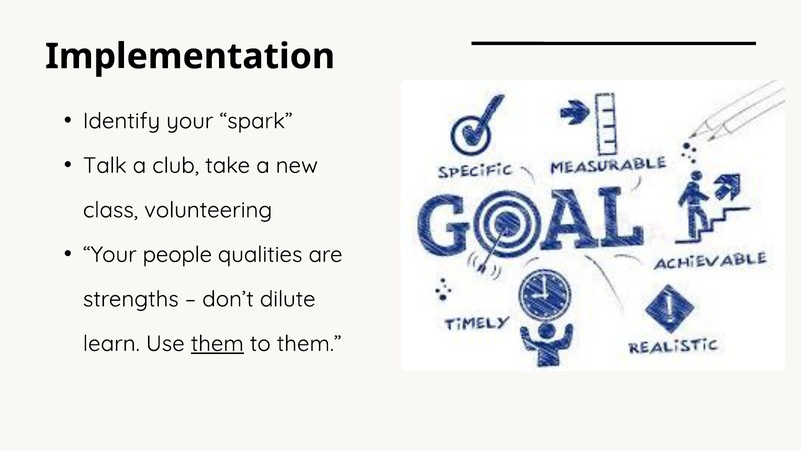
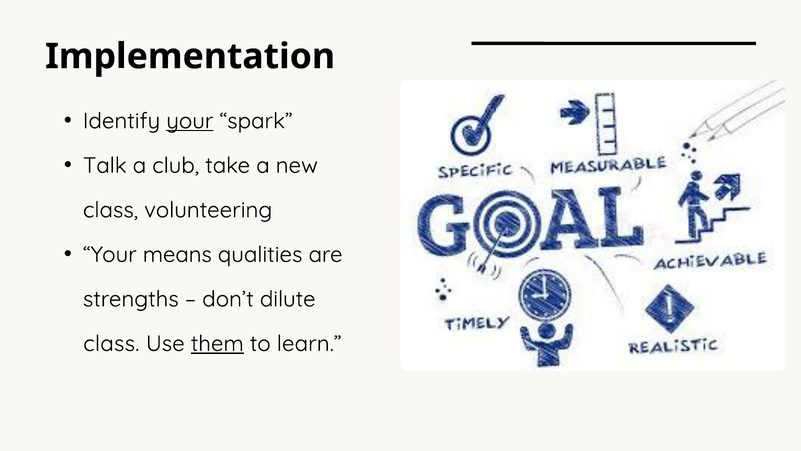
your at (190, 121) underline: none -> present
people: people -> means
learn at (111, 343): learn -> class
to them: them -> learn
